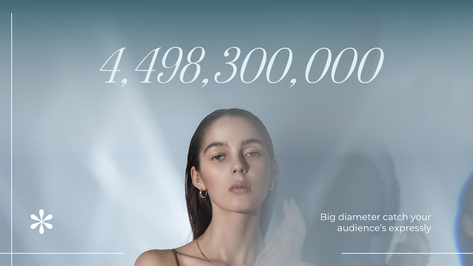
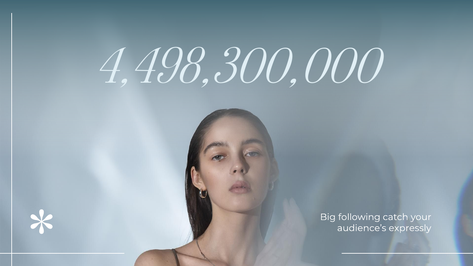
diameter: diameter -> following
